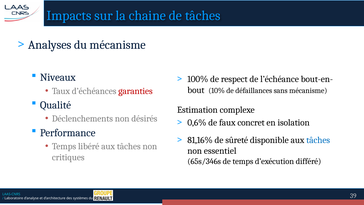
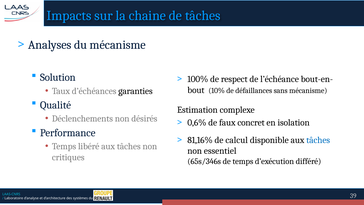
Niveaux: Niveaux -> Solution
garanties colour: red -> black
sûreté: sûreté -> calcul
